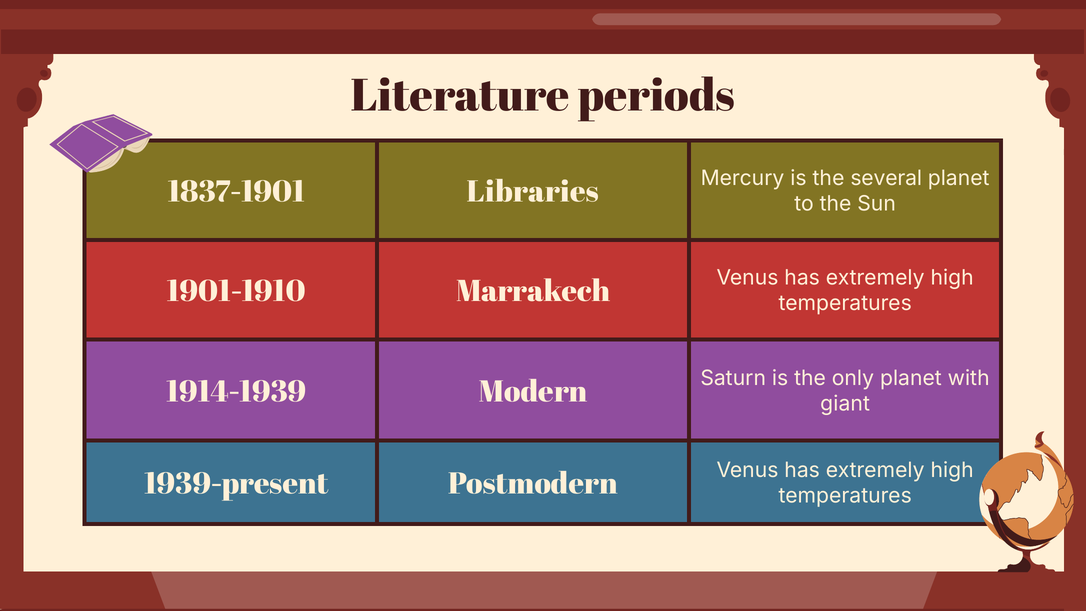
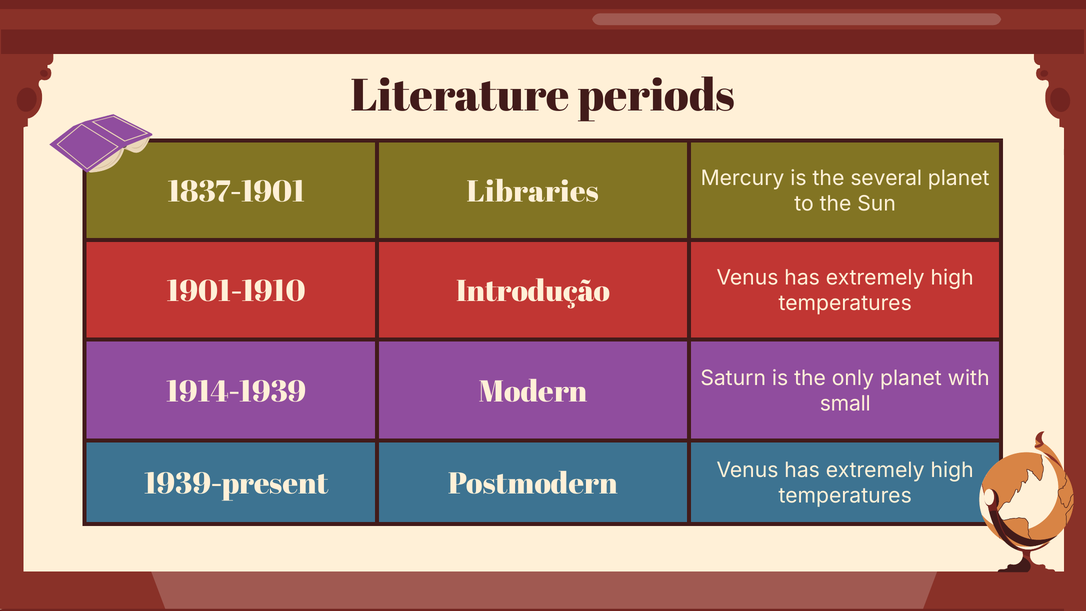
Marrakech: Marrakech -> Introdução
giant: giant -> small
